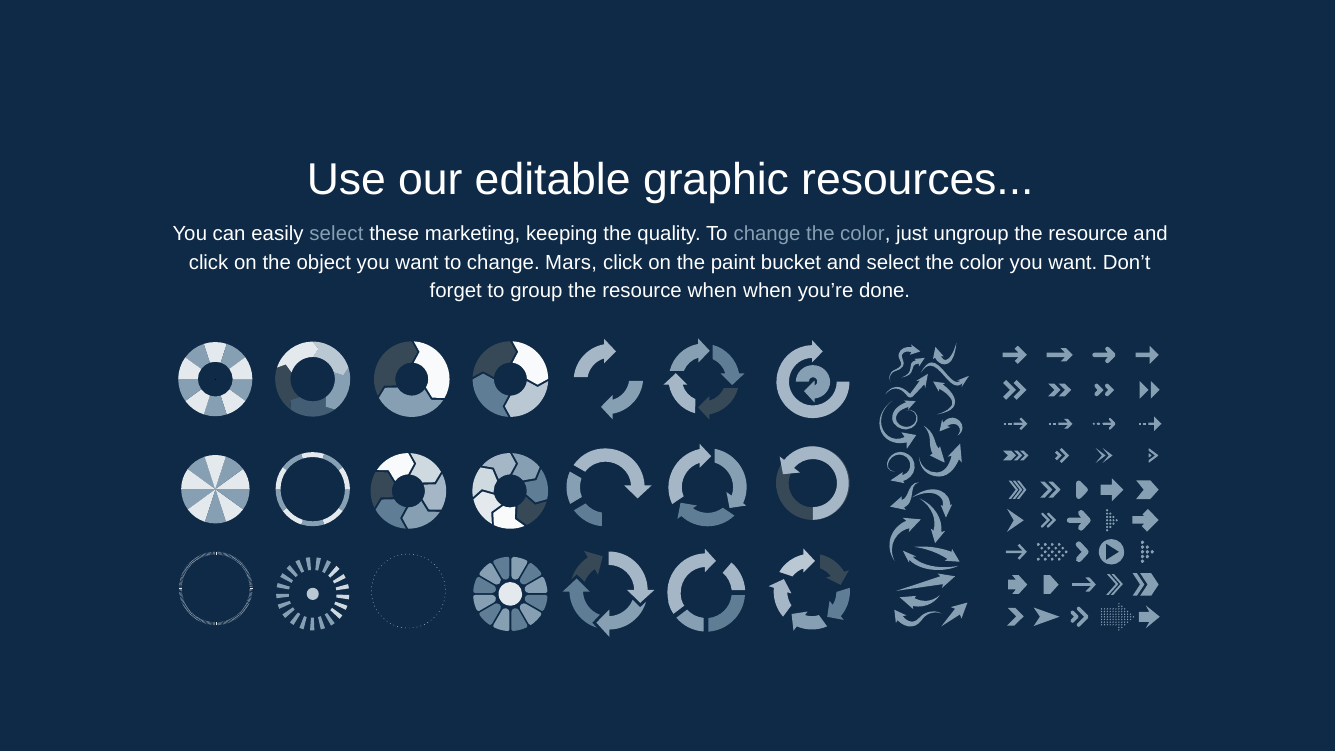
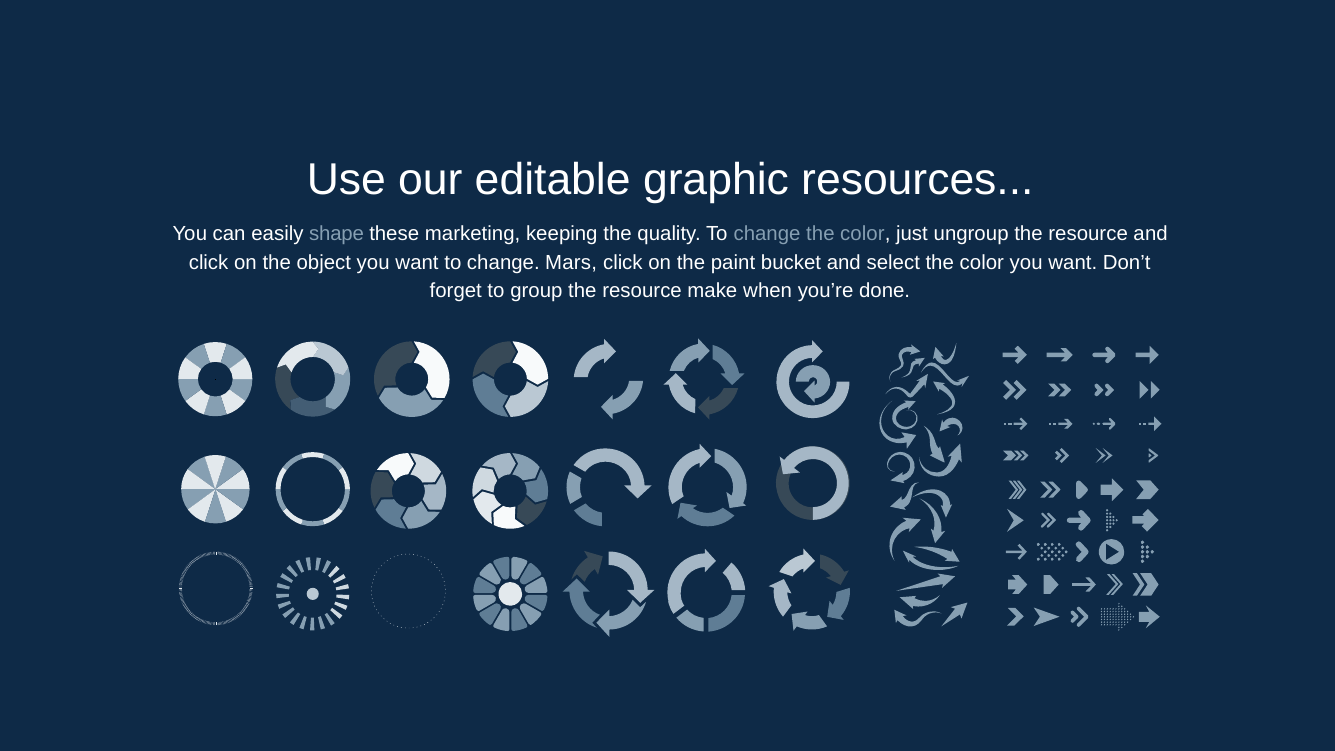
easily select: select -> shape
resource when: when -> make
